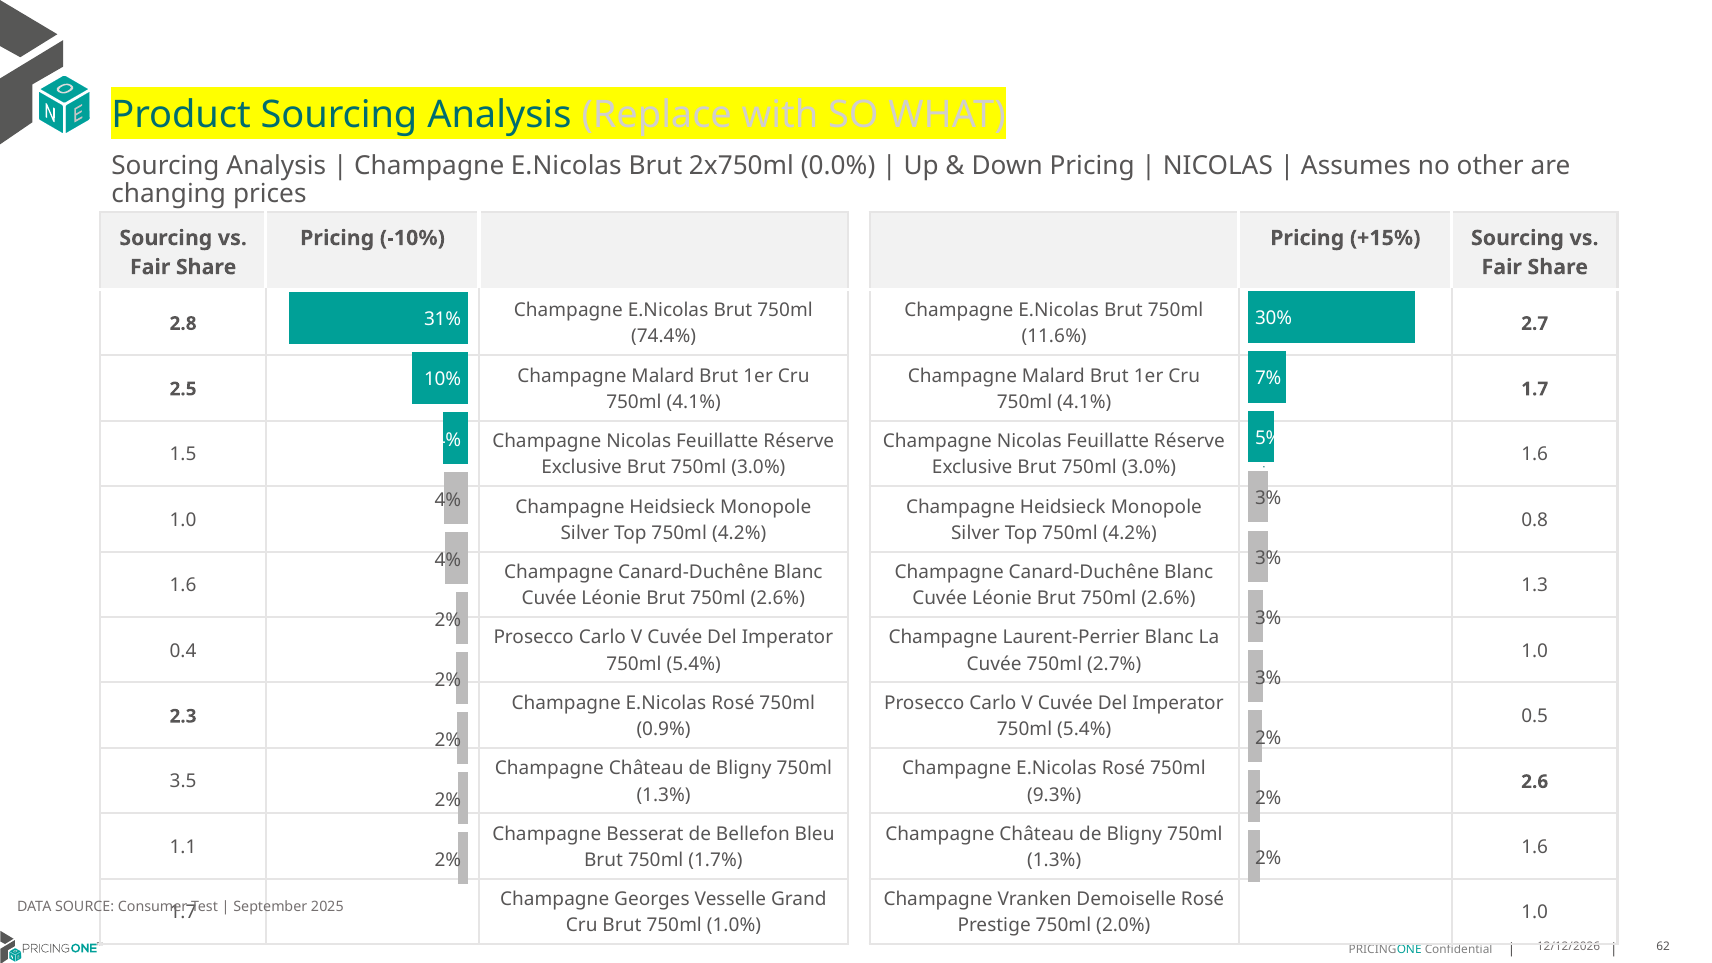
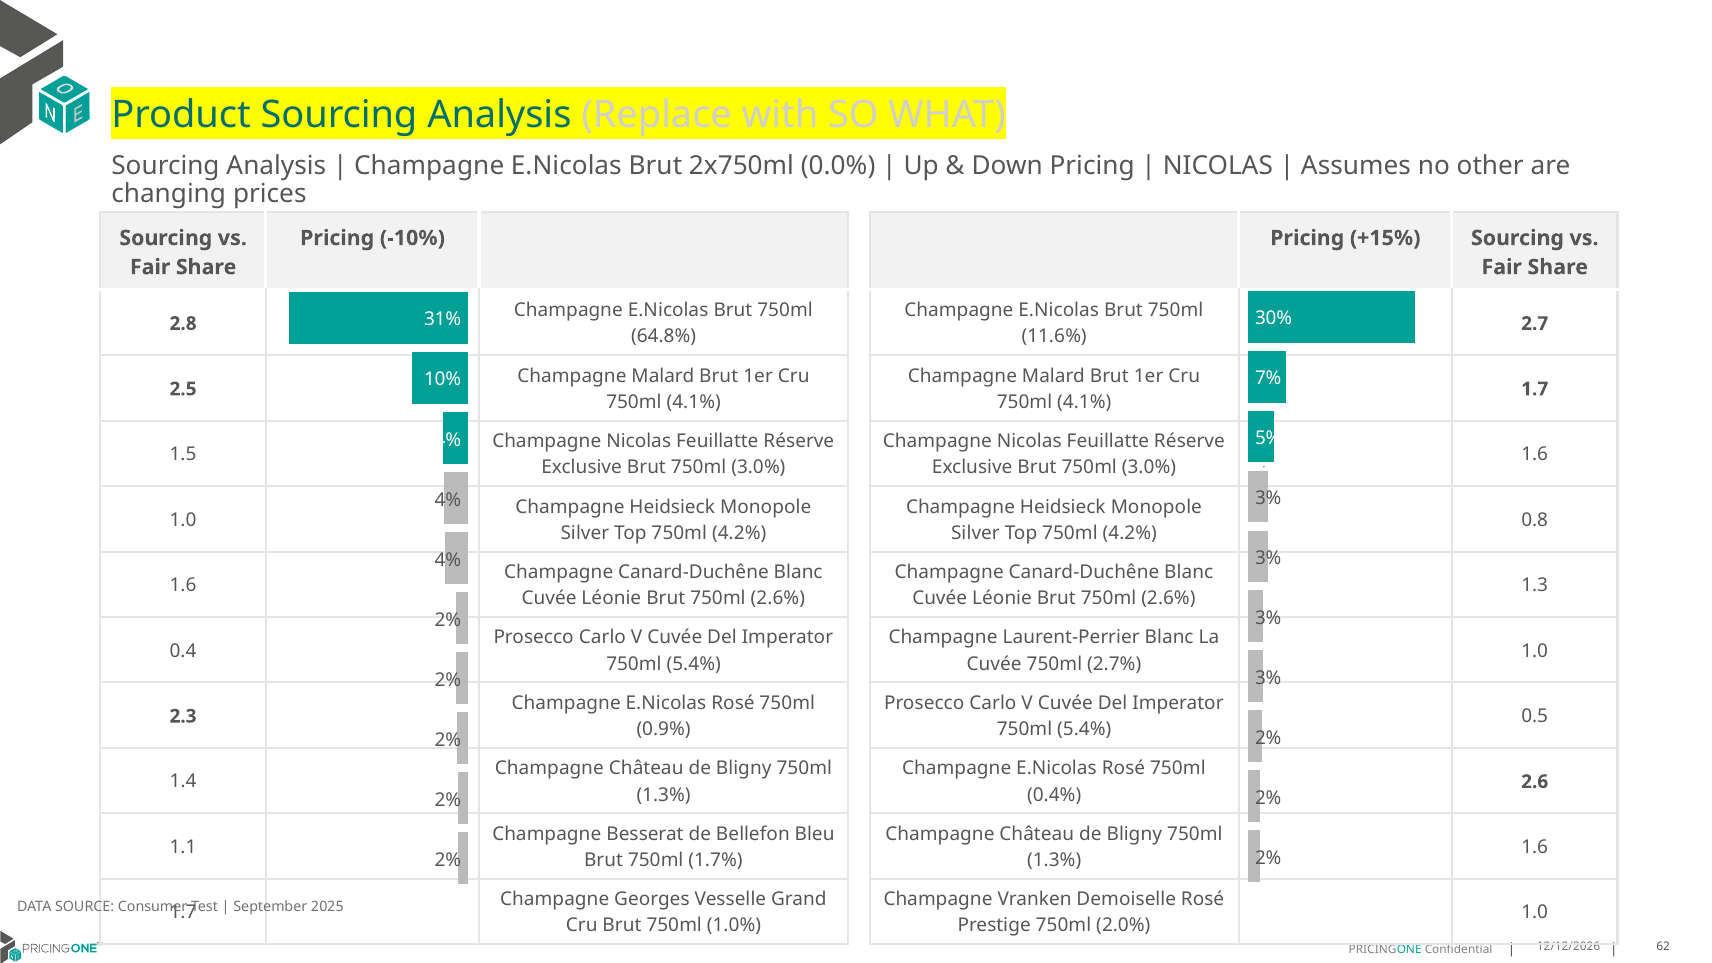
74.4%: 74.4% -> 64.8%
3.5: 3.5 -> 1.4
9.3%: 9.3% -> 0.4%
